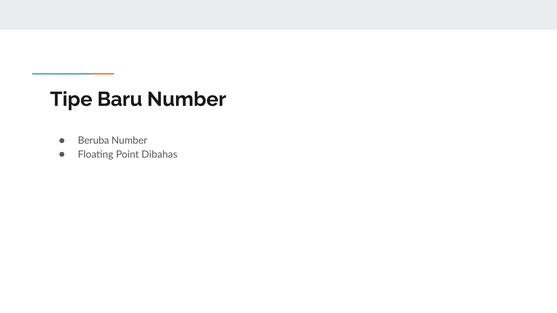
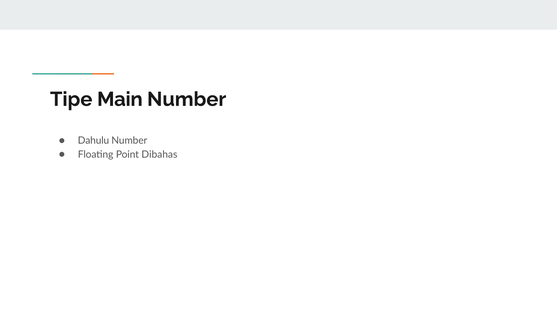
Baru: Baru -> Main
Beruba: Beruba -> Dahulu
